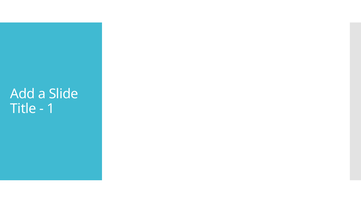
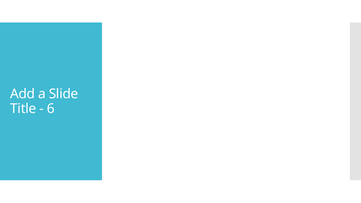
1: 1 -> 6
